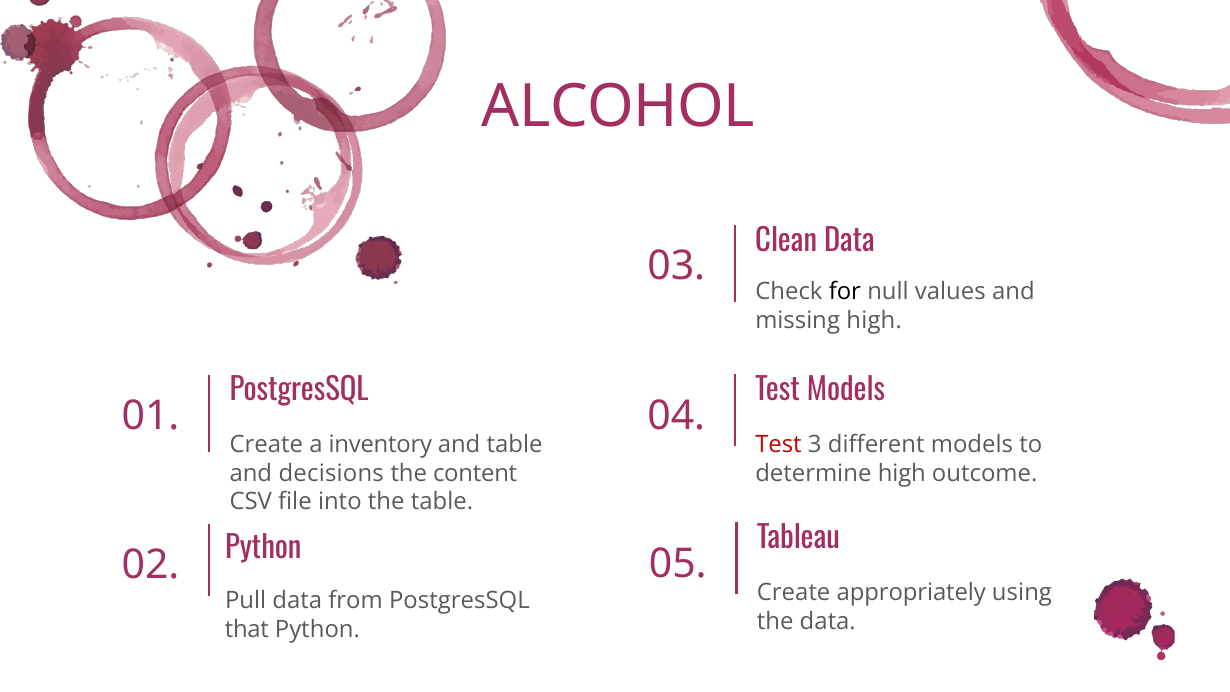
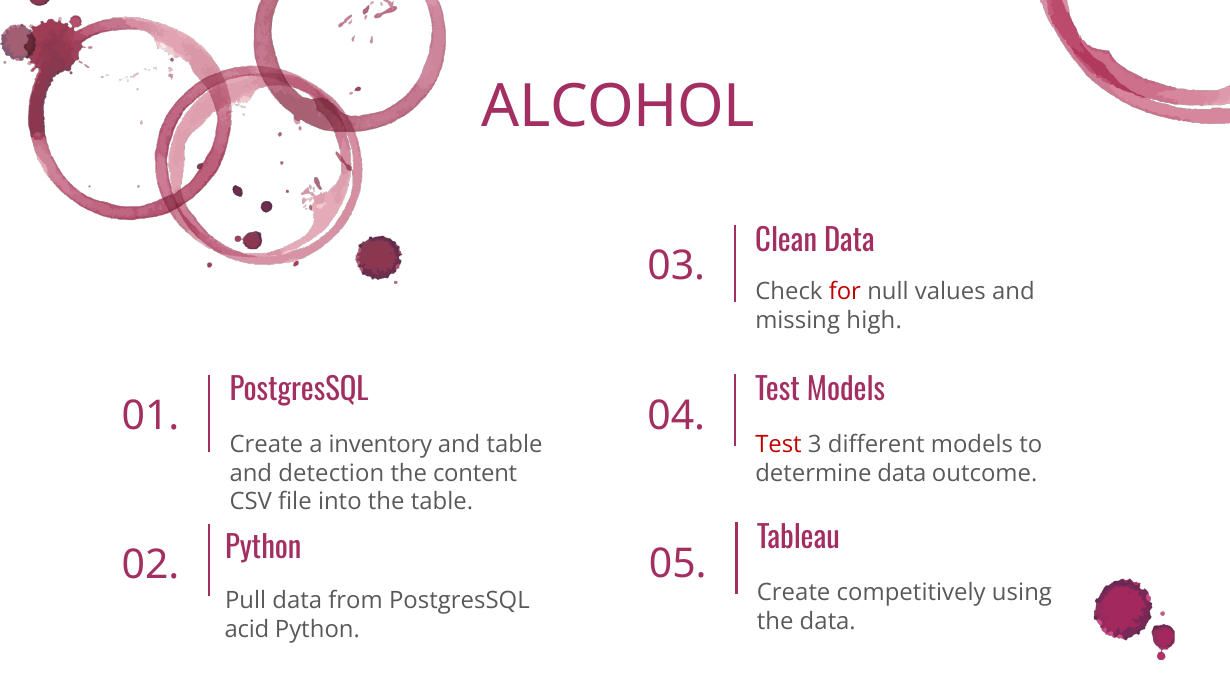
for colour: black -> red
decisions: decisions -> detection
determine high: high -> data
appropriately: appropriately -> competitively
that: that -> acid
